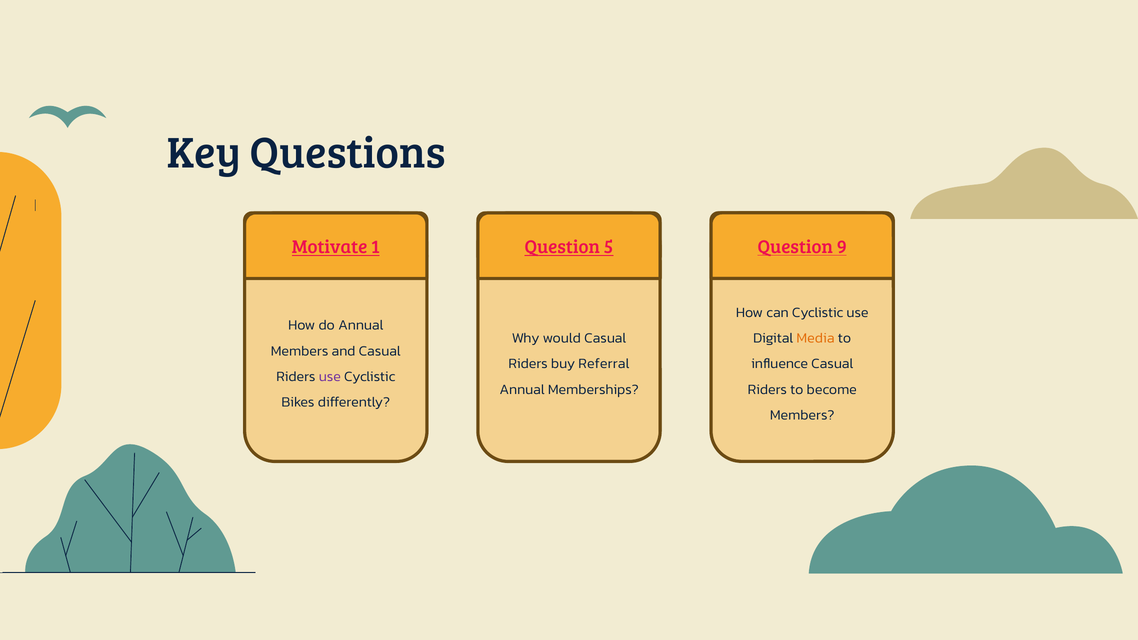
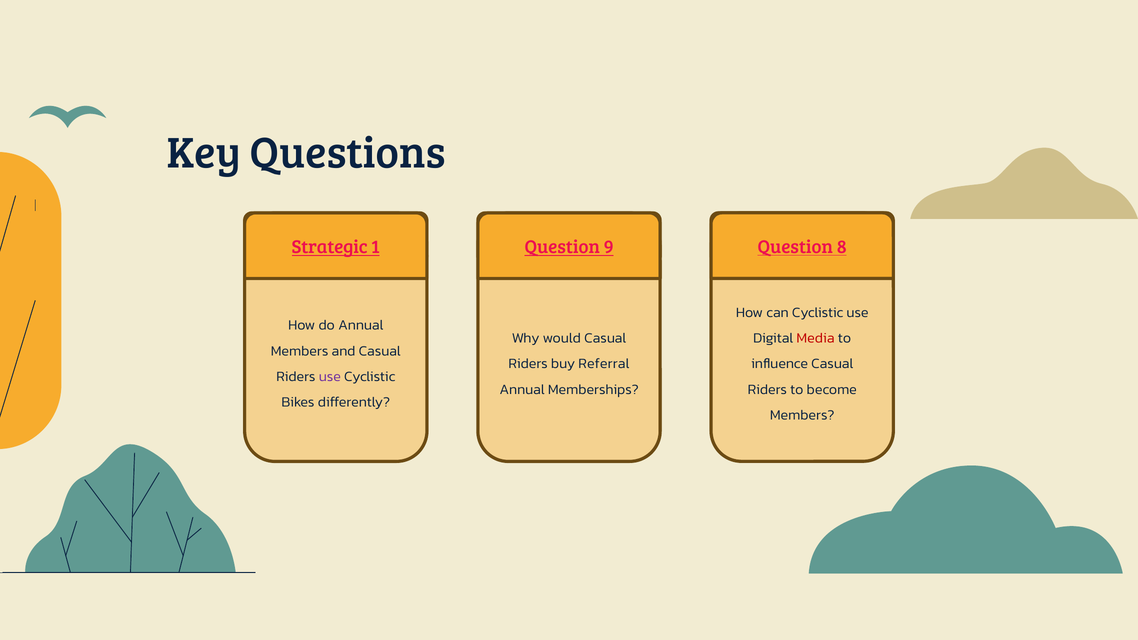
9: 9 -> 8
Motivate: Motivate -> Strategic
5: 5 -> 9
Media colour: orange -> red
